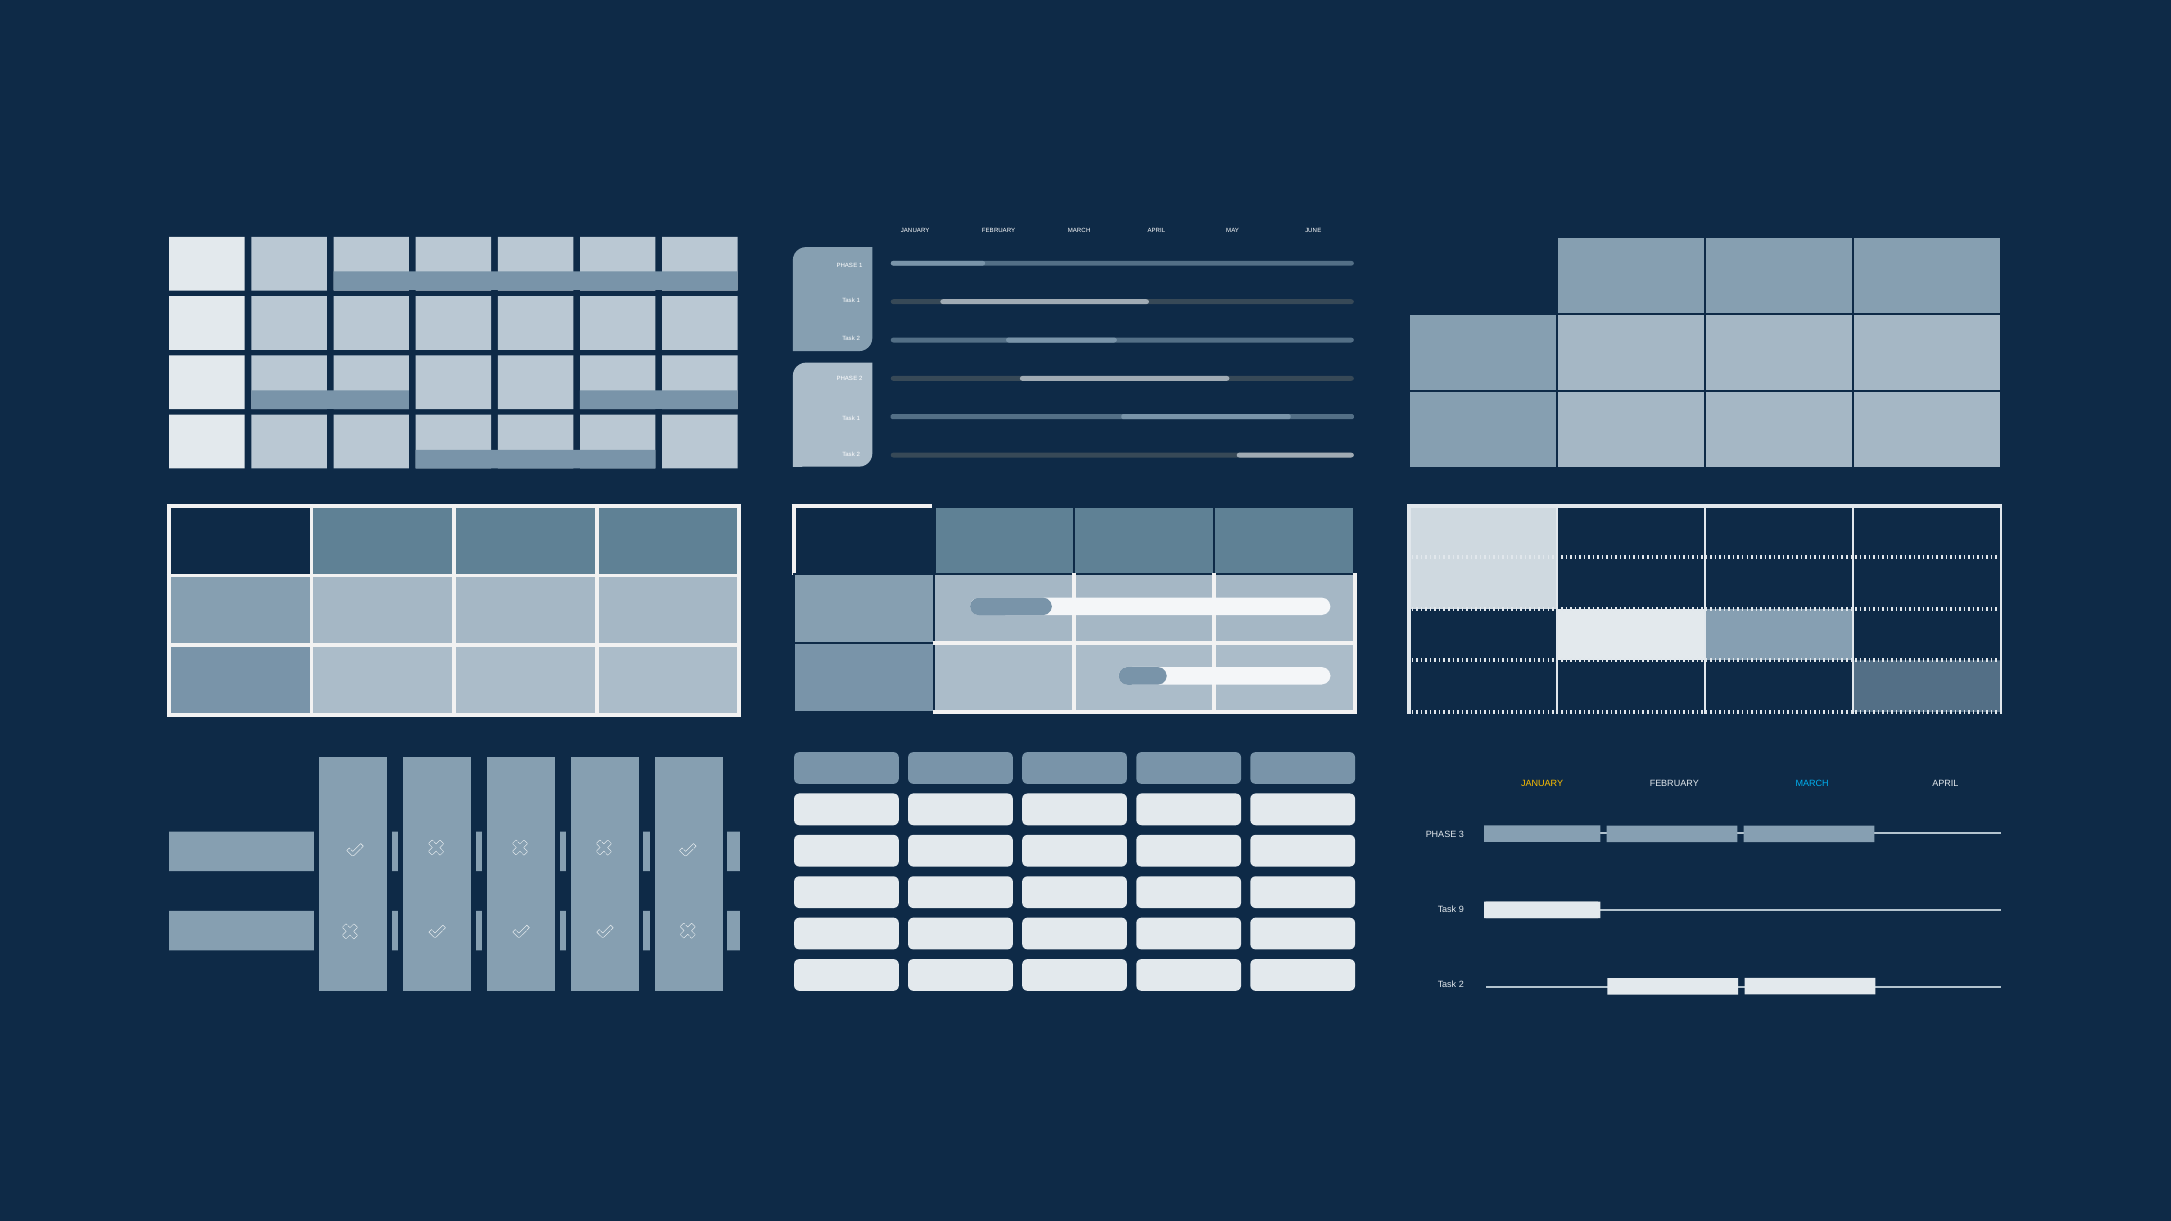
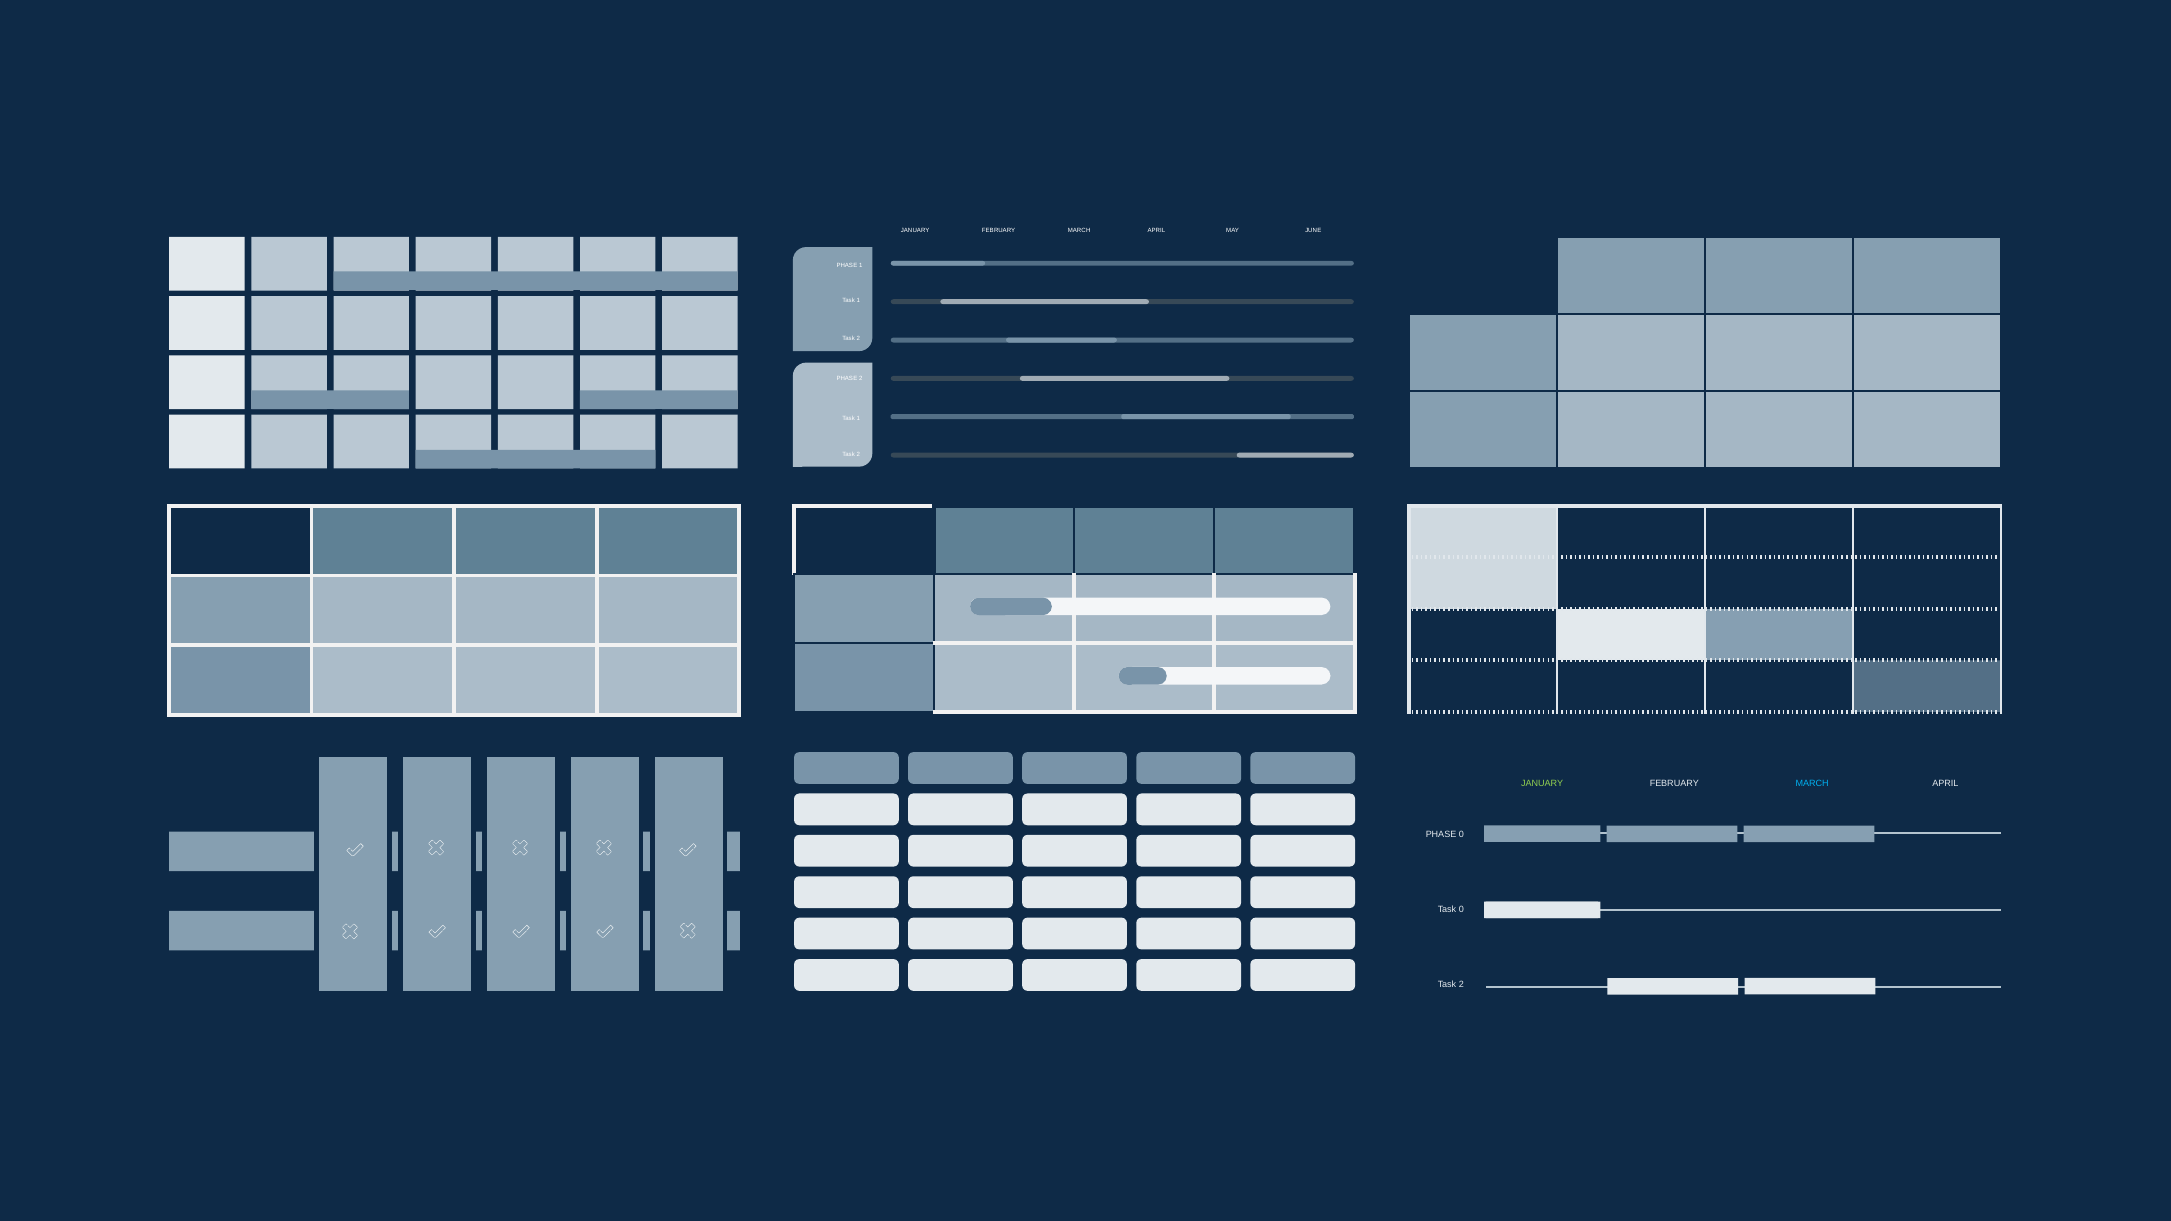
JANUARY at (1542, 784) colour: yellow -> light green
PHASE 3: 3 -> 0
Task 9: 9 -> 0
